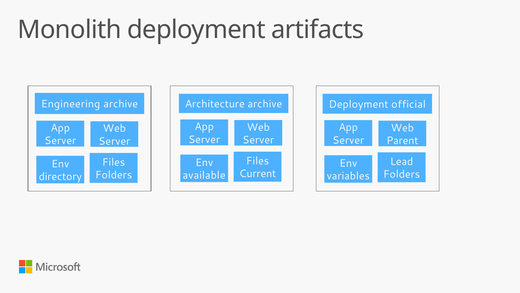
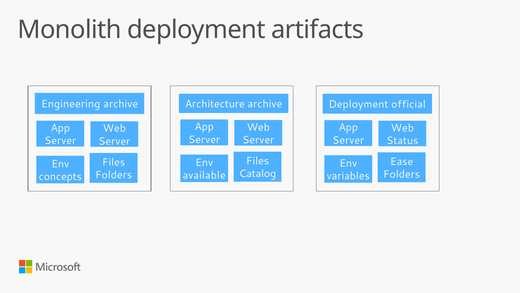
Parent: Parent -> Status
Lead: Lead -> Ease
Current: Current -> Catalog
directory: directory -> concepts
